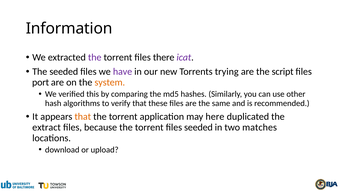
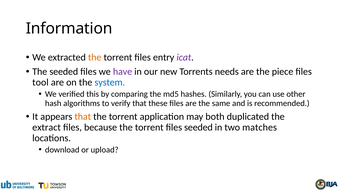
the at (95, 57) colour: purple -> orange
there: there -> entry
trying: trying -> needs
script: script -> piece
port: port -> tool
system colour: orange -> blue
here: here -> both
